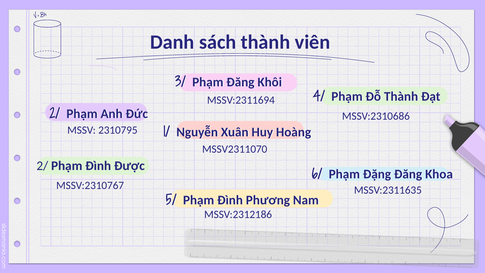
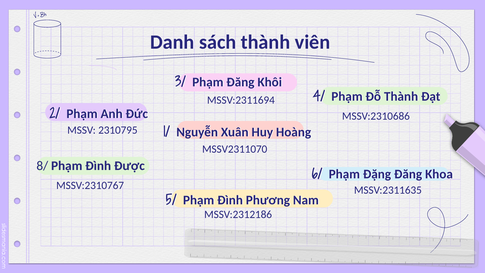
2/ at (42, 166): 2/ -> 8/
